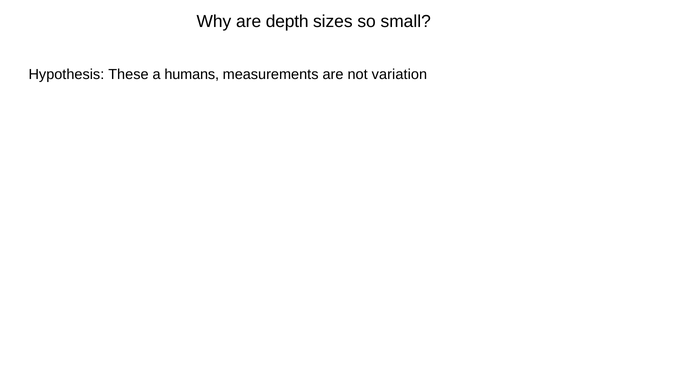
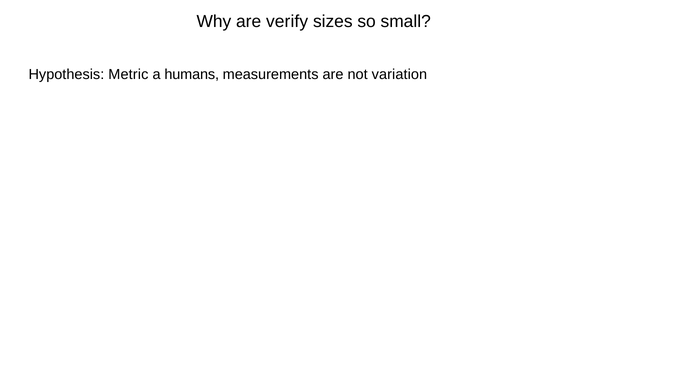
depth: depth -> verify
These: These -> Metric
